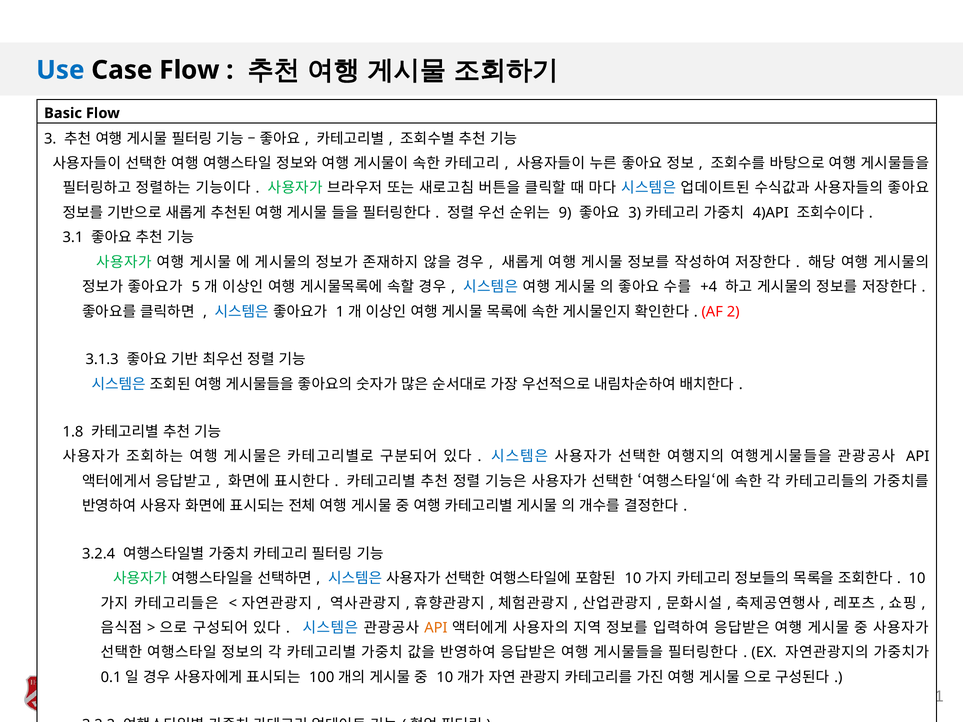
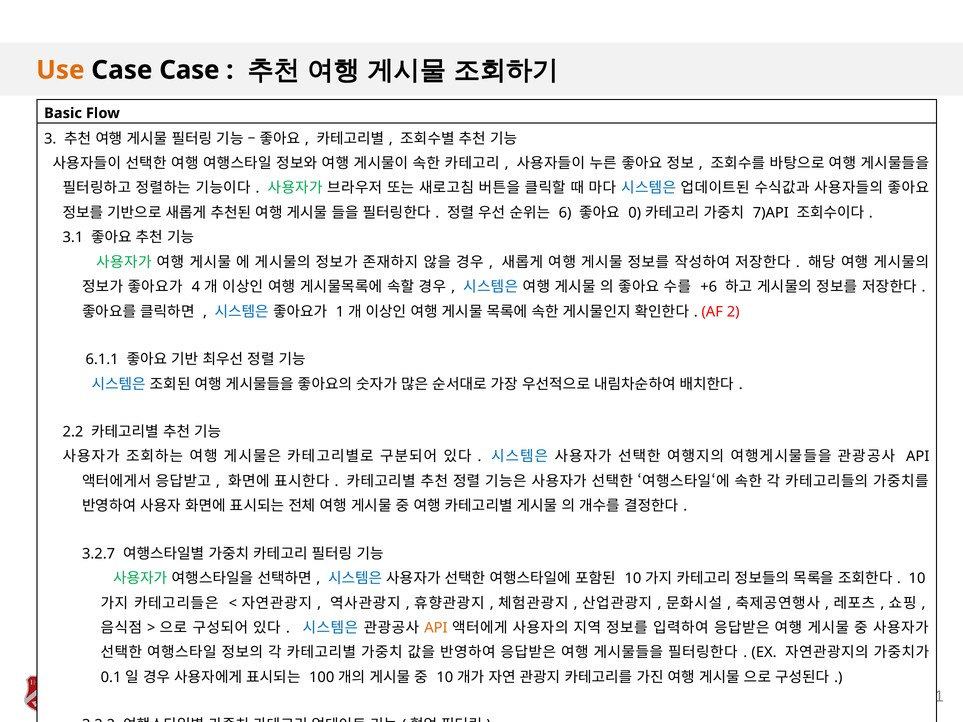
Use colour: blue -> orange
Case Flow: Flow -> Case
9: 9 -> 6
3 at (635, 213): 3 -> 0
4)API: 4)API -> 7)API
5: 5 -> 4
+4: +4 -> +6
3.1.3: 3.1.3 -> 6.1.1
1.8: 1.8 -> 2.2
3.2.4: 3.2.4 -> 3.2.7
